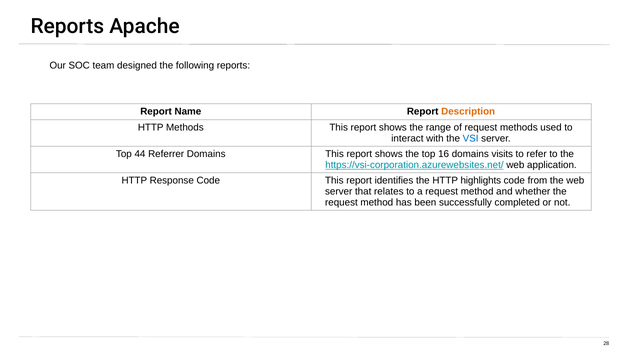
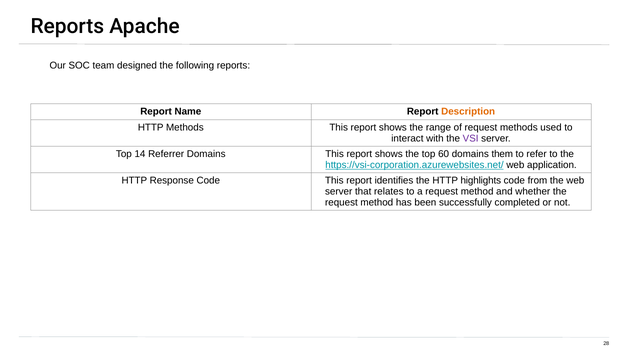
VSI colour: blue -> purple
44: 44 -> 14
16: 16 -> 60
visits: visits -> them
